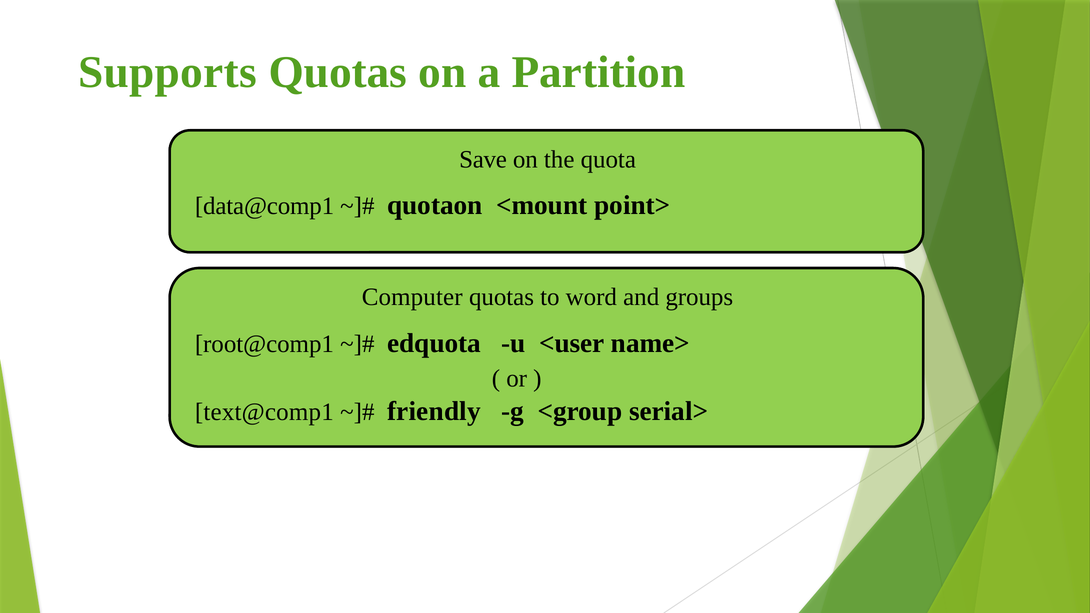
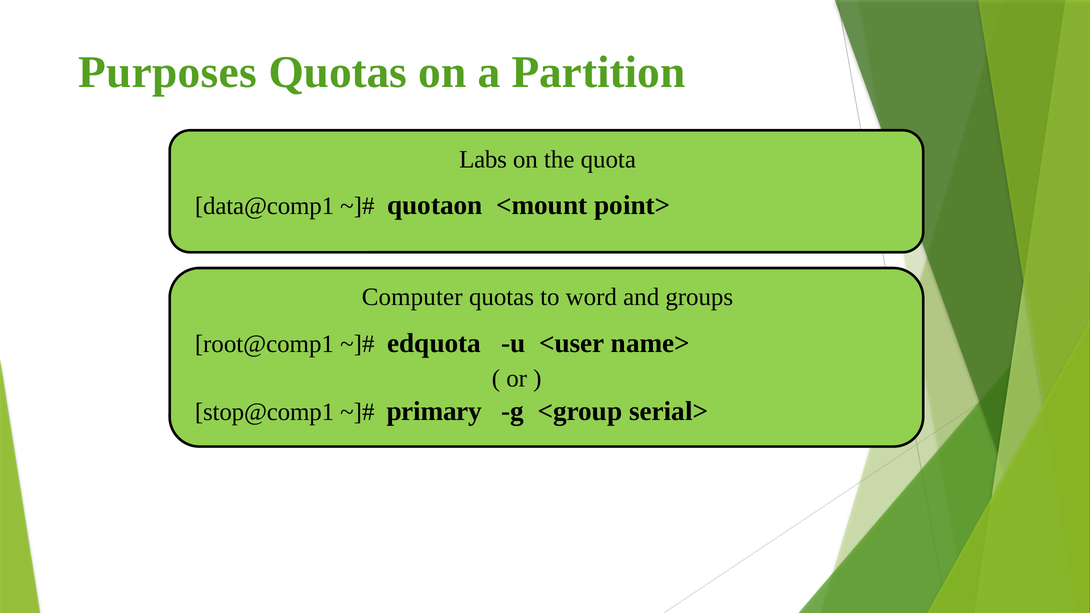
Supports: Supports -> Purposes
Save: Save -> Labs
text@comp1: text@comp1 -> stop@comp1
friendly: friendly -> primary
